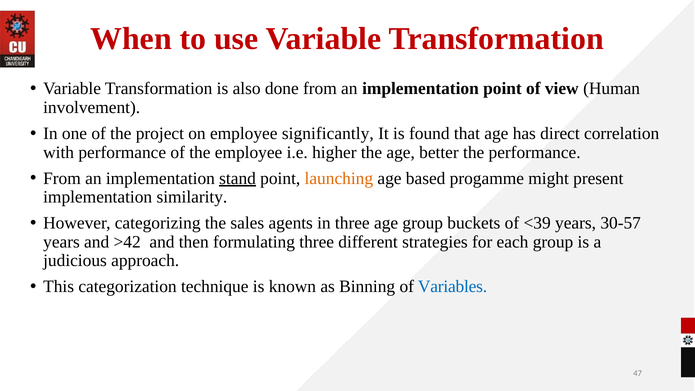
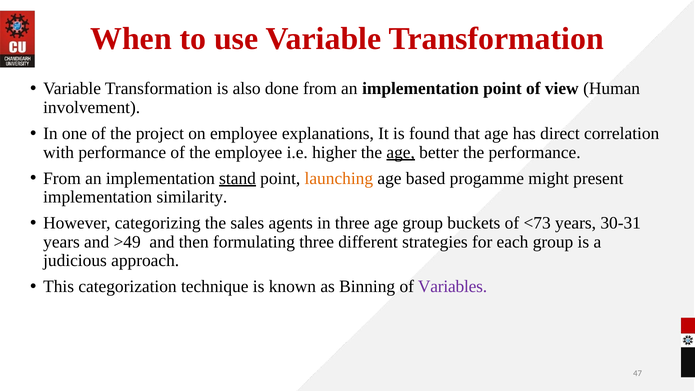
significantly: significantly -> explanations
age at (401, 152) underline: none -> present
<39: <39 -> <73
30-57: 30-57 -> 30-31
>42: >42 -> >49
Variables colour: blue -> purple
